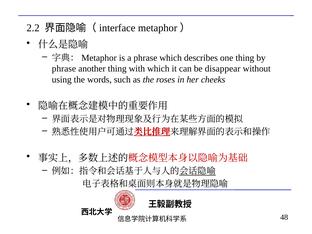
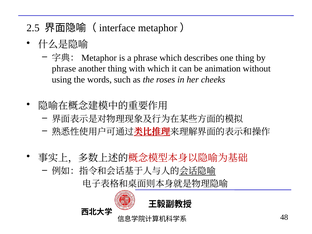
2.2: 2.2 -> 2.5
disappear: disappear -> animation
